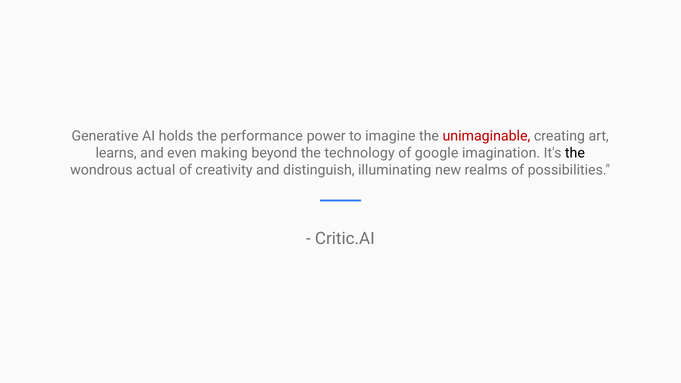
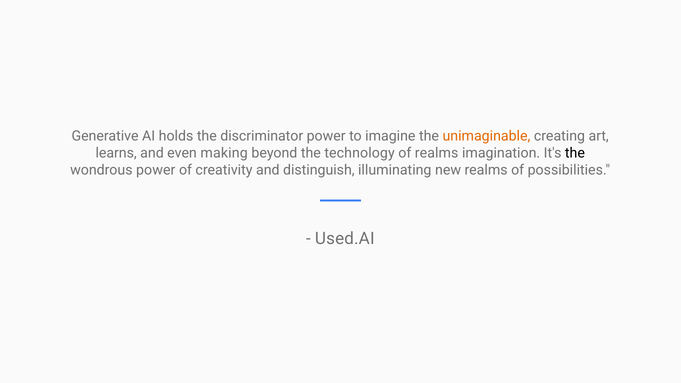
performance: performance -> discriminator
unimaginable colour: red -> orange
of google: google -> realms
wondrous actual: actual -> power
Critic.AI: Critic.AI -> Used.AI
